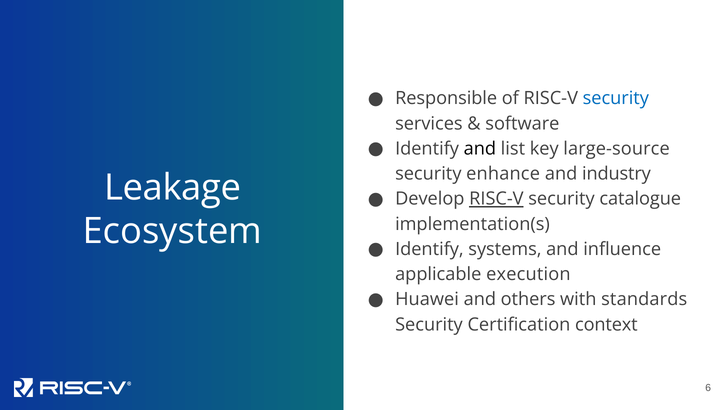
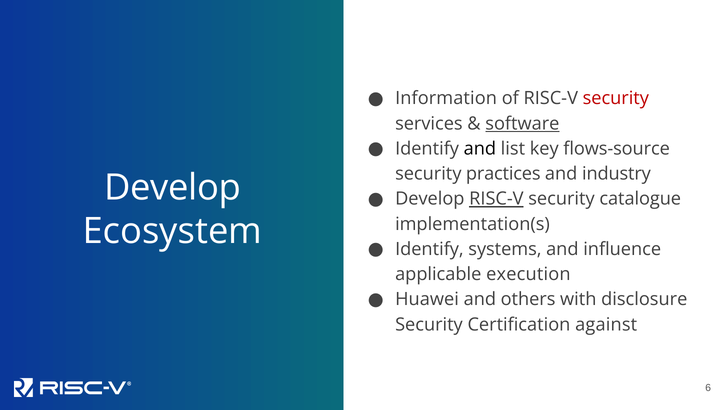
Responsible: Responsible -> Information
security at (616, 98) colour: blue -> red
software underline: none -> present
large-source: large-source -> flows-source
enhance: enhance -> practices
Leakage at (173, 187): Leakage -> Develop
standards: standards -> disclosure
context: context -> against
